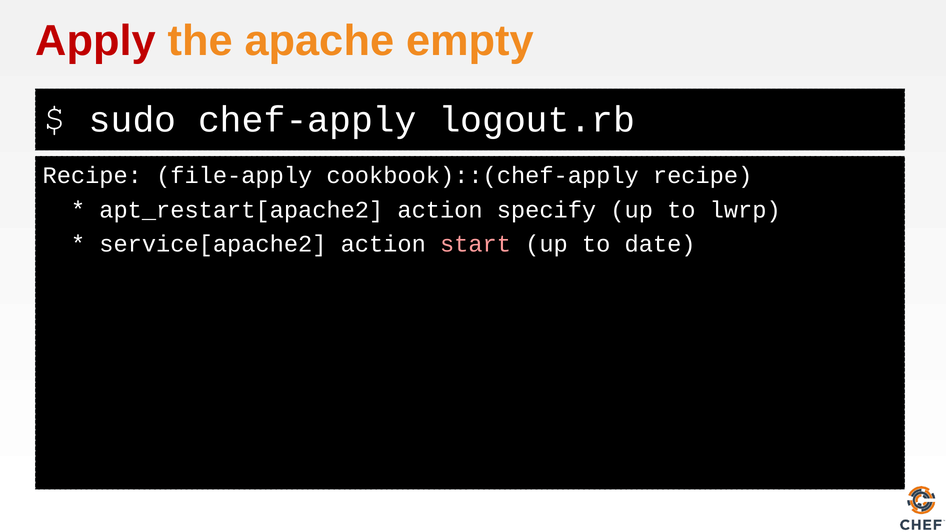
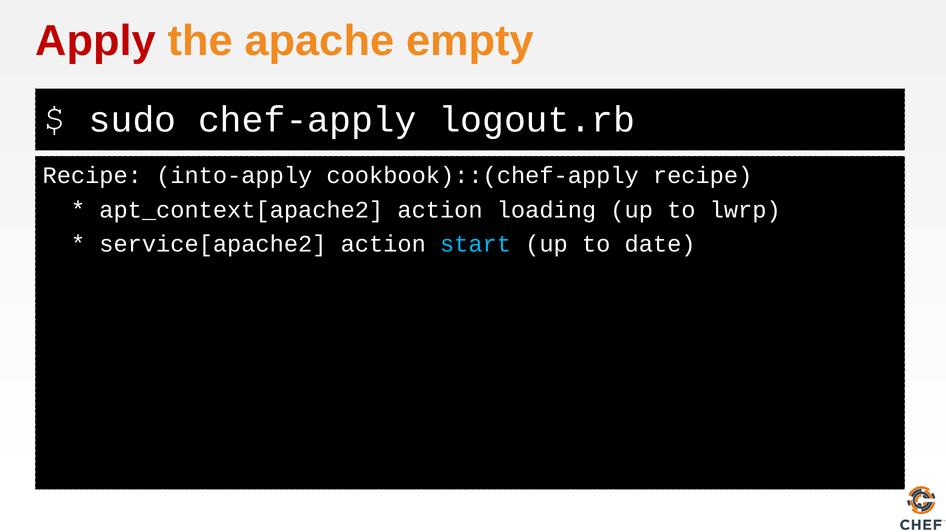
file-apply: file-apply -> into-apply
apt_restart[apache2: apt_restart[apache2 -> apt_context[apache2
specify: specify -> loading
start colour: pink -> light blue
